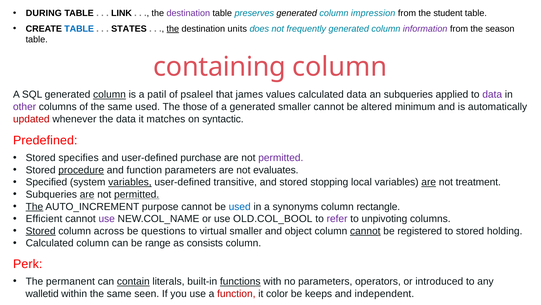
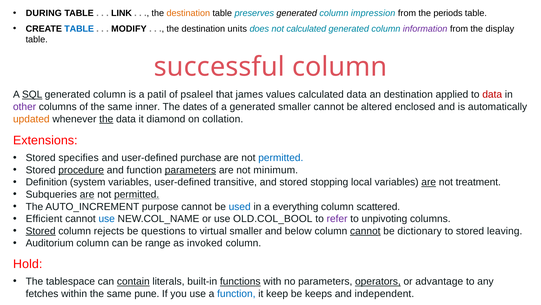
destination at (188, 13) colour: purple -> orange
student: student -> periods
STATES: STATES -> MODIFY
the at (173, 29) underline: present -> none
not frequently: frequently -> calculated
season: season -> display
containing: containing -> successful
SQL underline: none -> present
column at (110, 94) underline: present -> none
an subqueries: subqueries -> destination
data at (492, 94) colour: purple -> red
same used: used -> inner
those: those -> dates
minimum: minimum -> enclosed
updated colour: red -> orange
the at (106, 119) underline: none -> present
matches: matches -> diamond
syntactic: syntactic -> collation
Predefined: Predefined -> Extensions
permitted at (281, 158) colour: purple -> blue
parameters at (190, 170) underline: none -> present
evaluates: evaluates -> minimum
Specified: Specified -> Definition
variables at (130, 182) underline: present -> none
The at (34, 206) underline: present -> none
synonyms: synonyms -> everything
rectangle: rectangle -> scattered
use at (107, 218) colour: purple -> blue
across: across -> rejects
object: object -> below
registered: registered -> dictionary
holding: holding -> leaving
Calculated at (50, 243): Calculated -> Auditorium
consists: consists -> invoked
Perk: Perk -> Hold
permanent: permanent -> tablespace
operators underline: none -> present
introduced: introduced -> advantage
walletid: walletid -> fetches
seen: seen -> pune
function at (236, 293) colour: red -> blue
color: color -> keep
